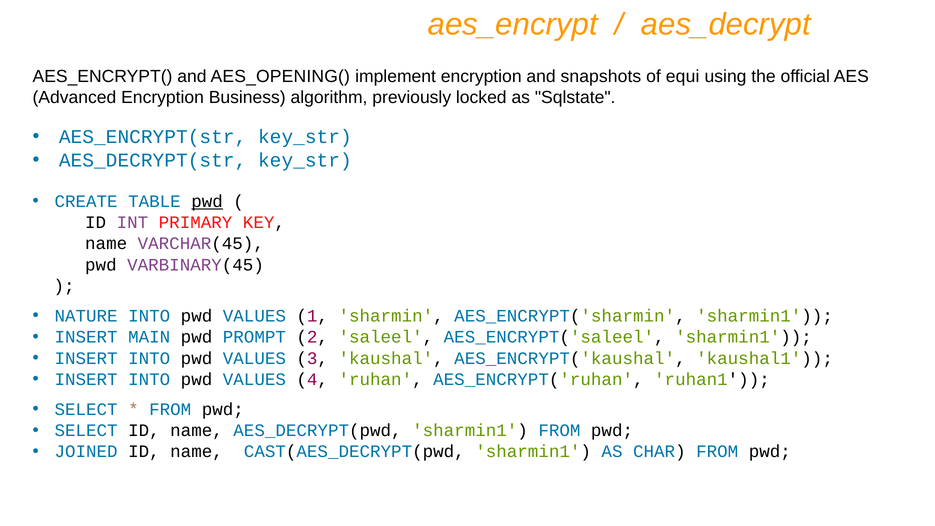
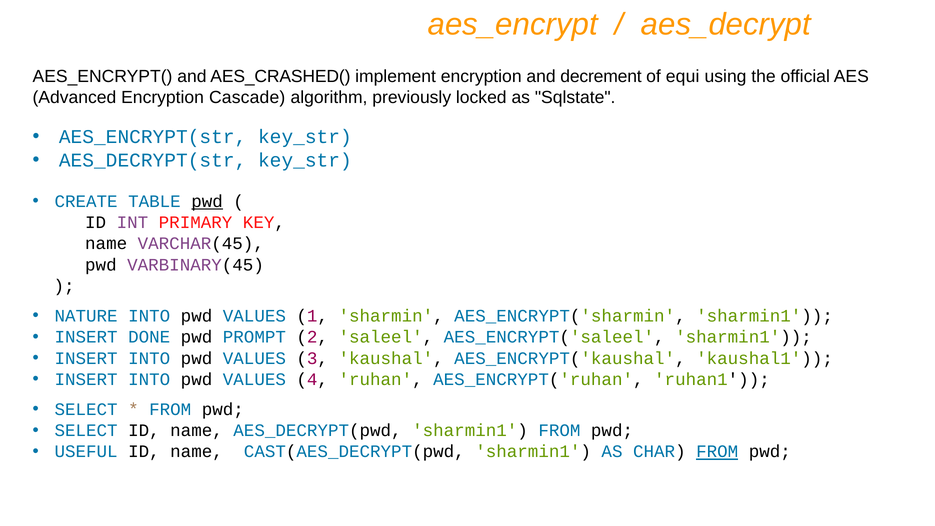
AES_OPENING(: AES_OPENING( -> AES_CRASHED(
snapshots: snapshots -> decrement
Business: Business -> Cascade
MAIN: MAIN -> DONE
JOINED: JOINED -> USEFUL
FROM at (717, 452) underline: none -> present
